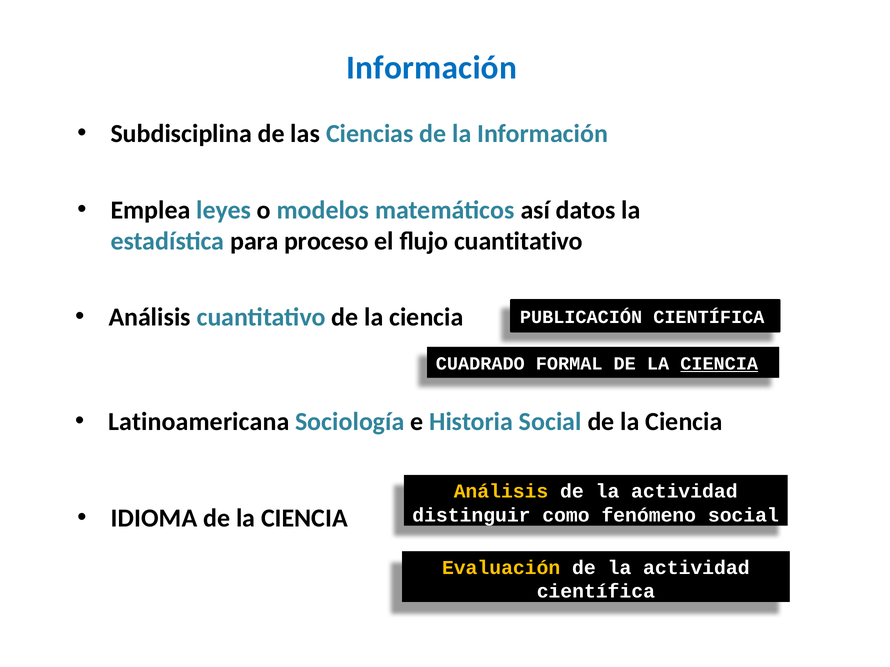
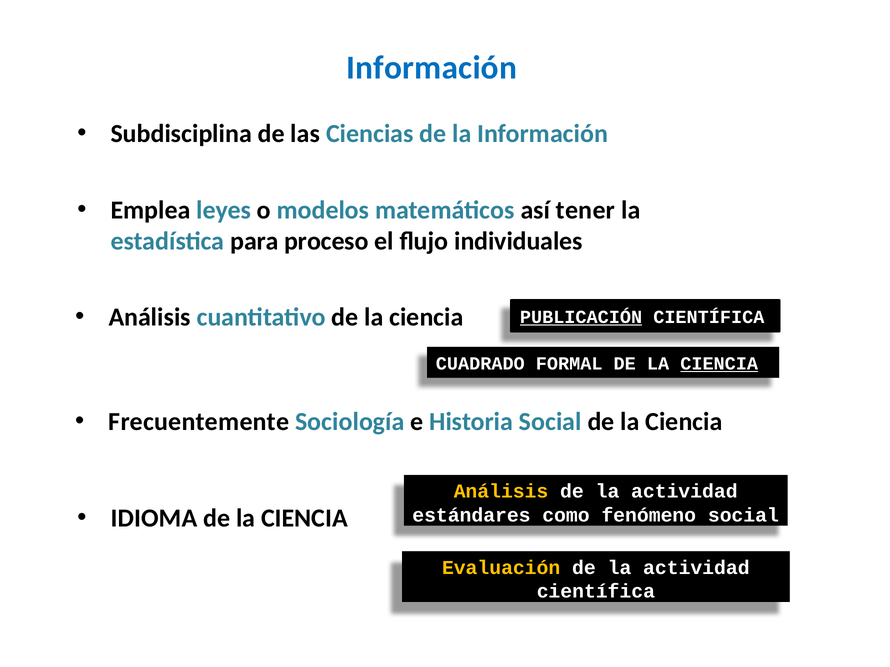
datos: datos -> tener
flujo cuantitativo: cuantitativo -> individuales
PUBLICACIÓN underline: none -> present
Latinoamericana: Latinoamericana -> Frecuentemente
distinguir: distinguir -> estándares
